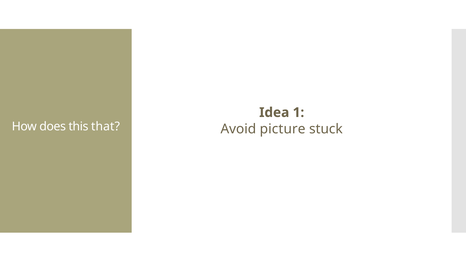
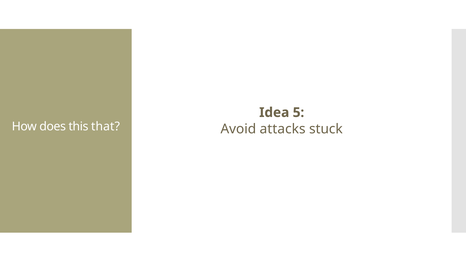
1: 1 -> 5
picture: picture -> attacks
